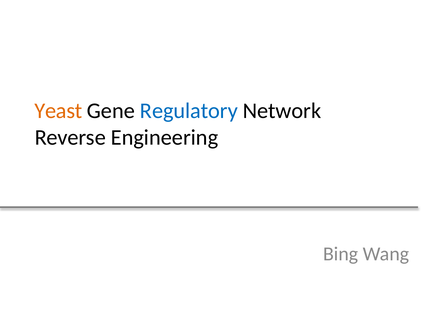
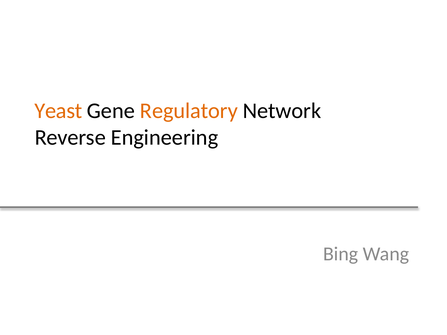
Regulatory colour: blue -> orange
